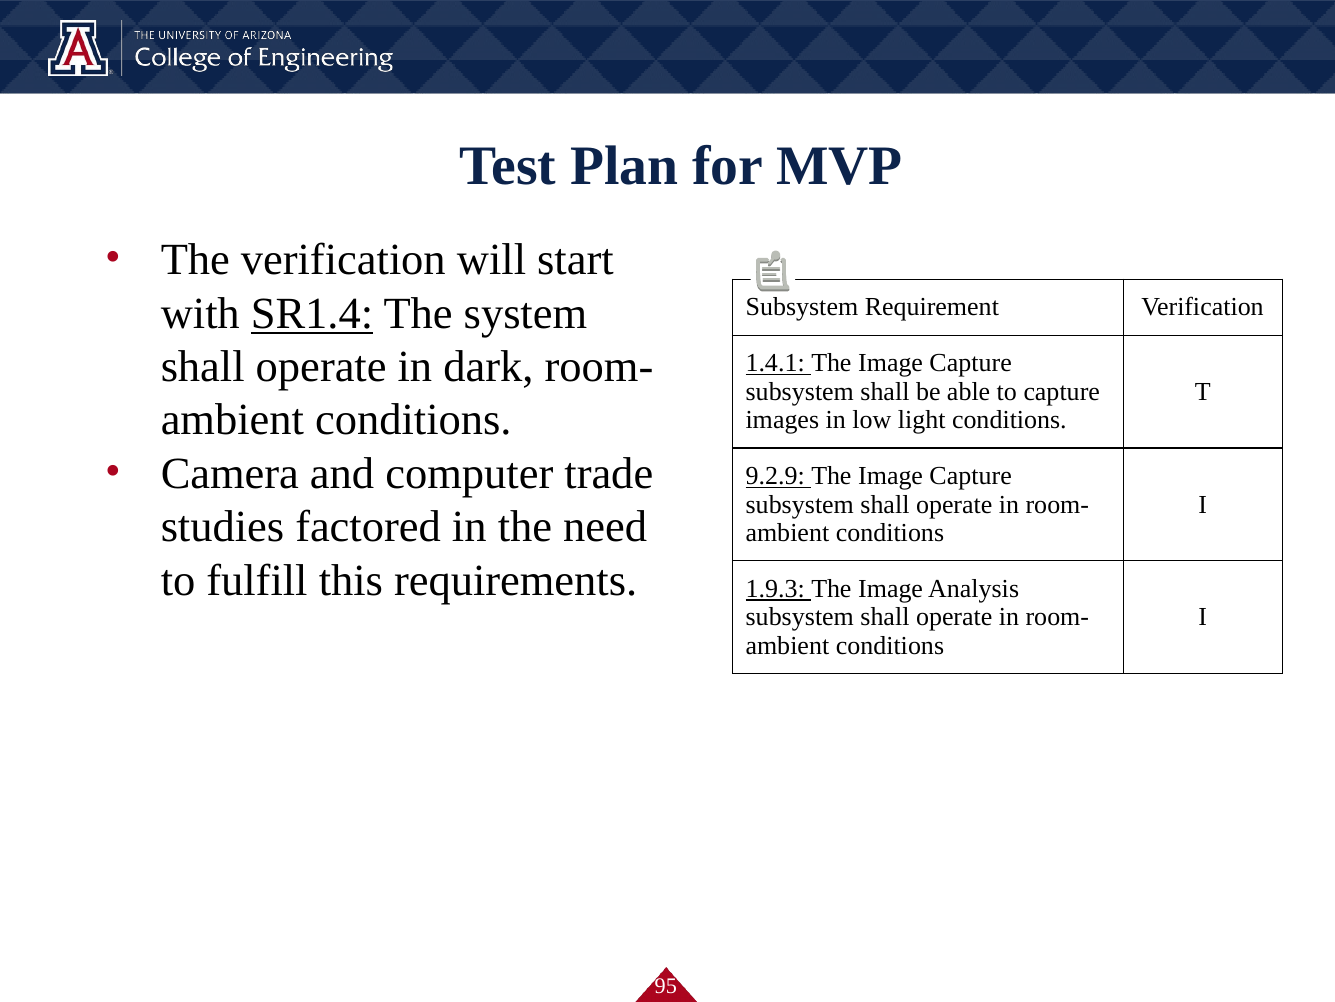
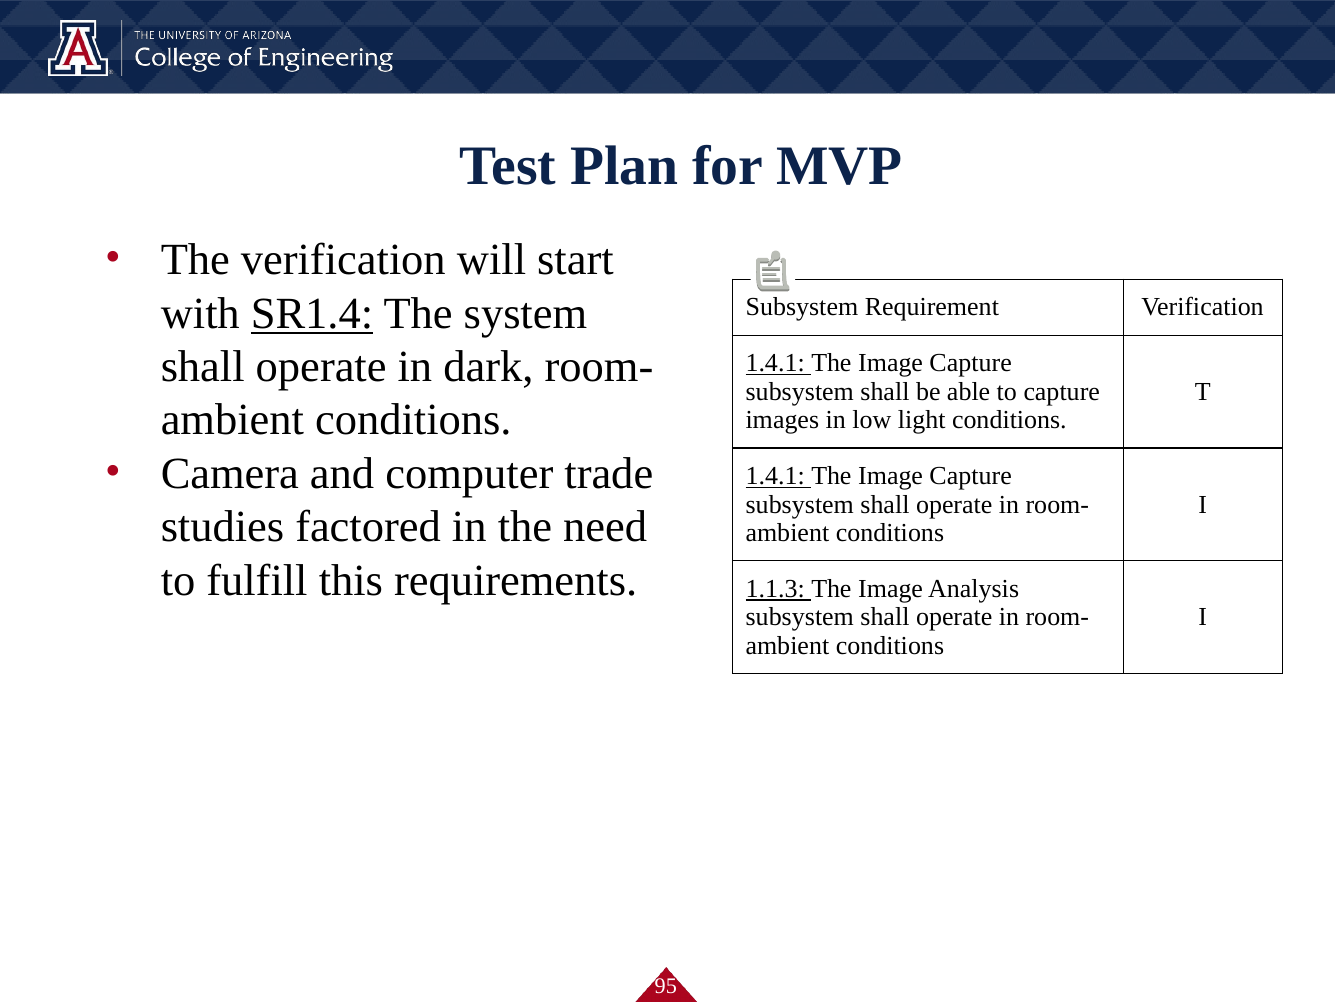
9.2.9 at (775, 475): 9.2.9 -> 1.4.1
1.9.3: 1.9.3 -> 1.1.3
